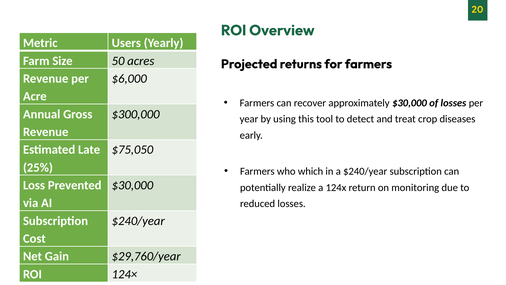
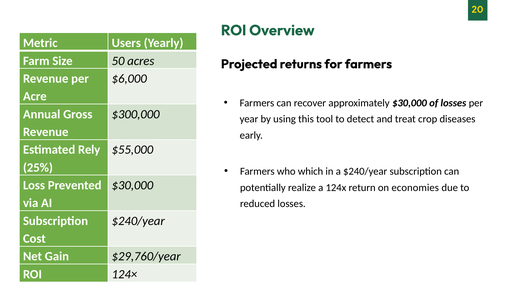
Late: Late -> Rely
$75,050: $75,050 -> $55,000
monitoring: monitoring -> economies
